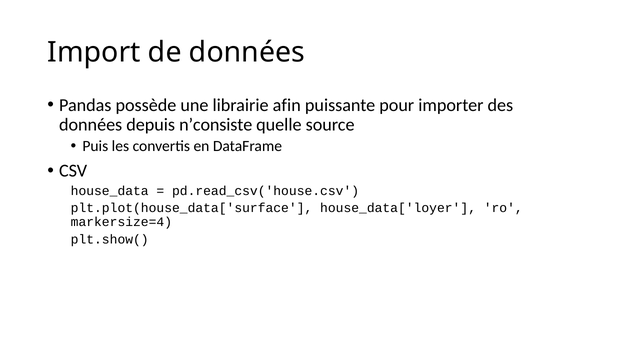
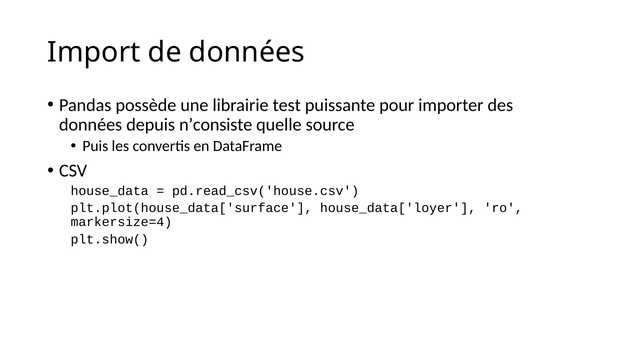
afin: afin -> test
